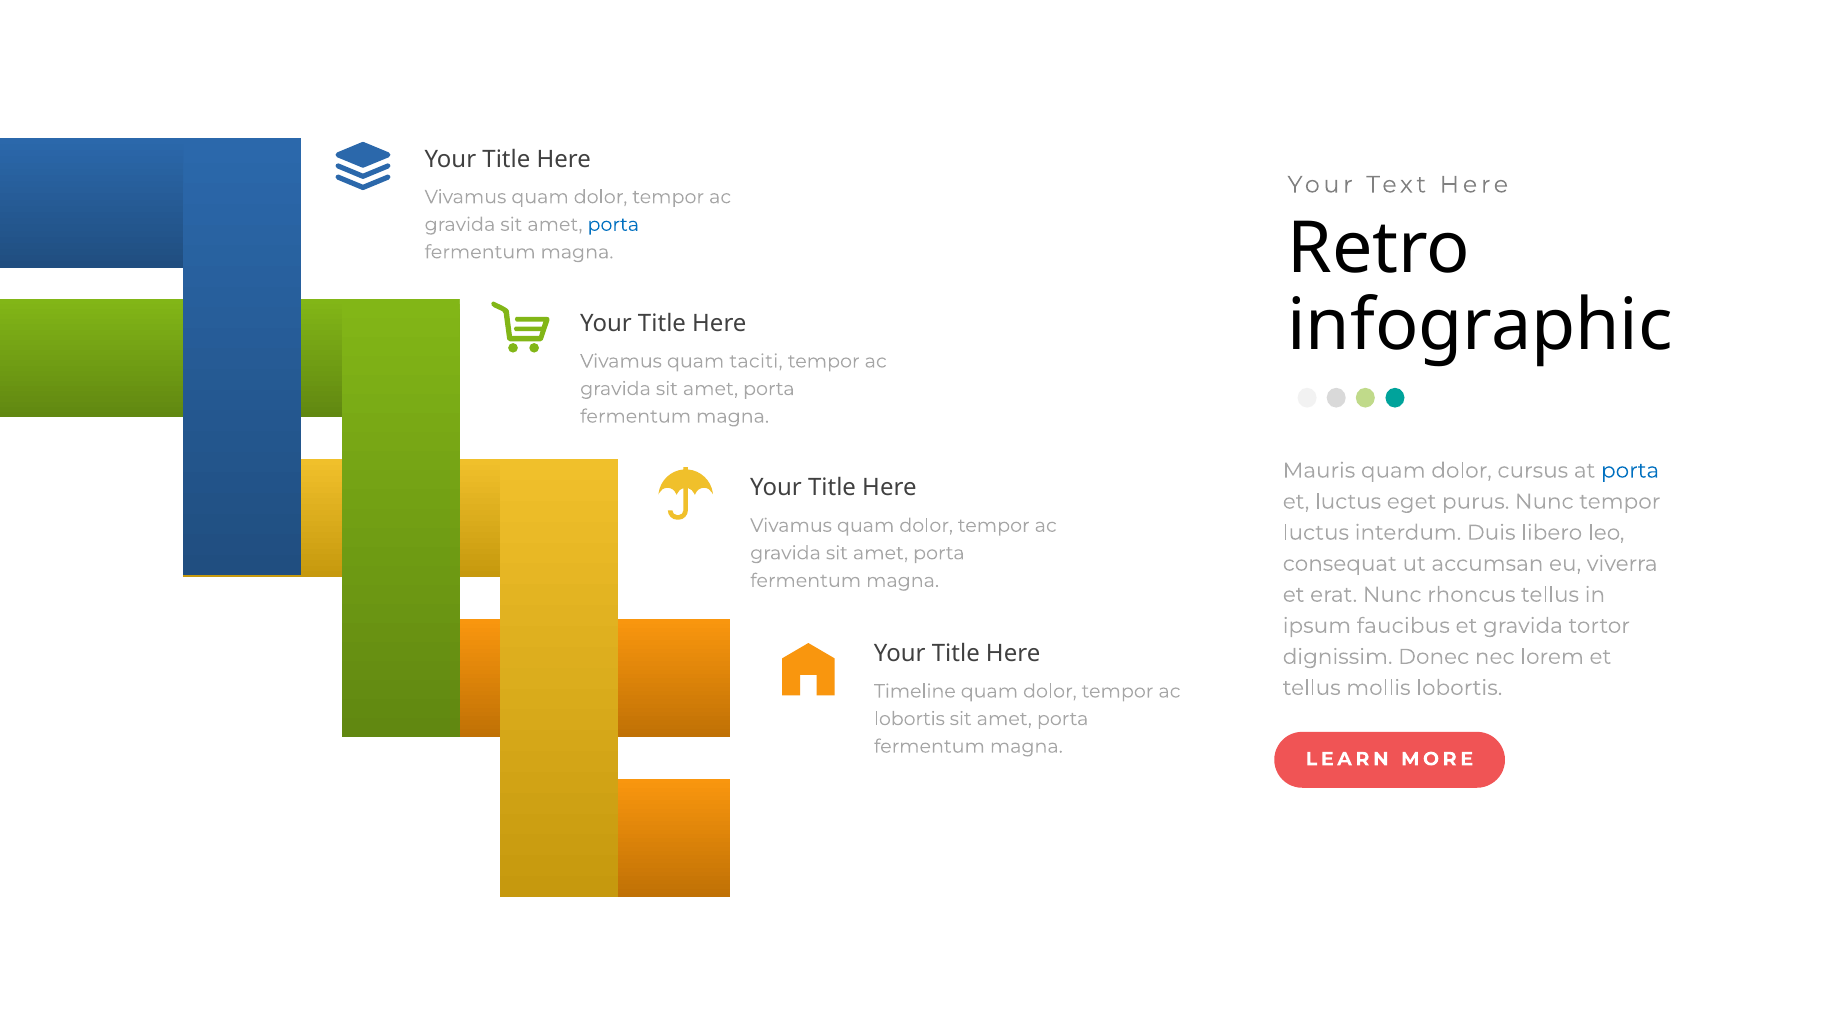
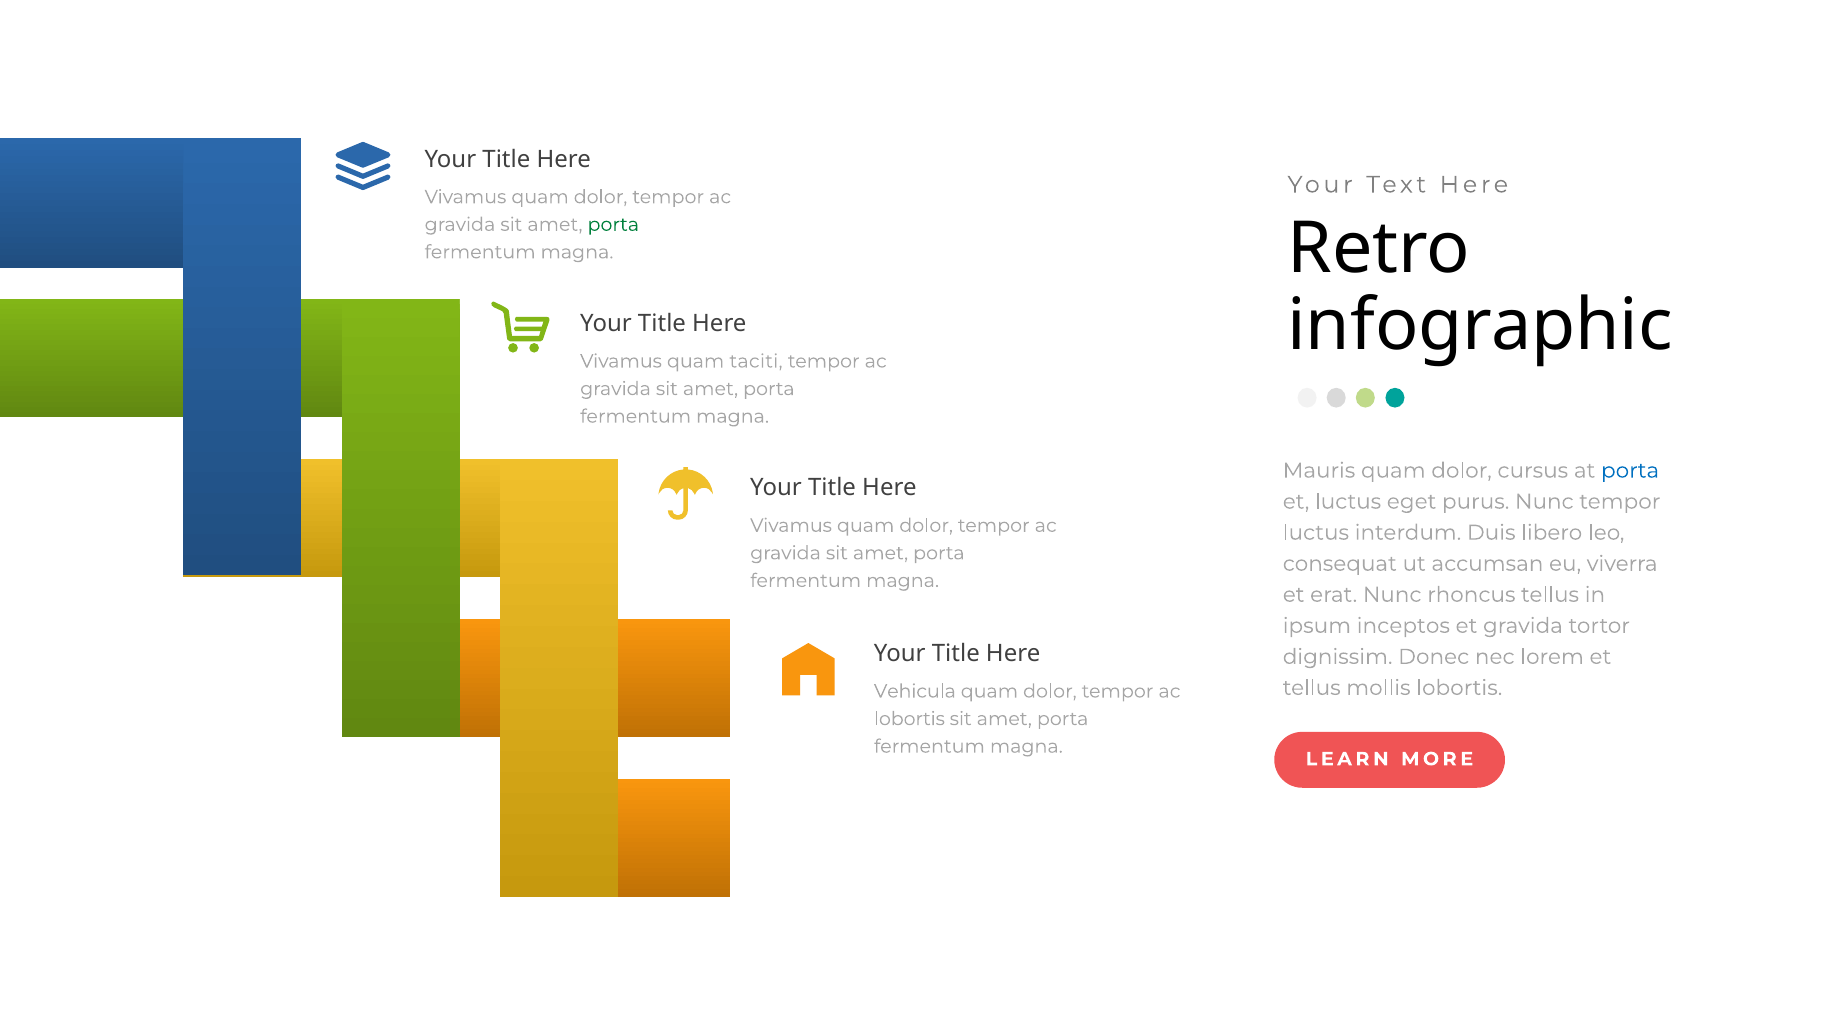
porta at (613, 225) colour: blue -> green
faucibus: faucibus -> inceptos
Timeline: Timeline -> Vehicula
